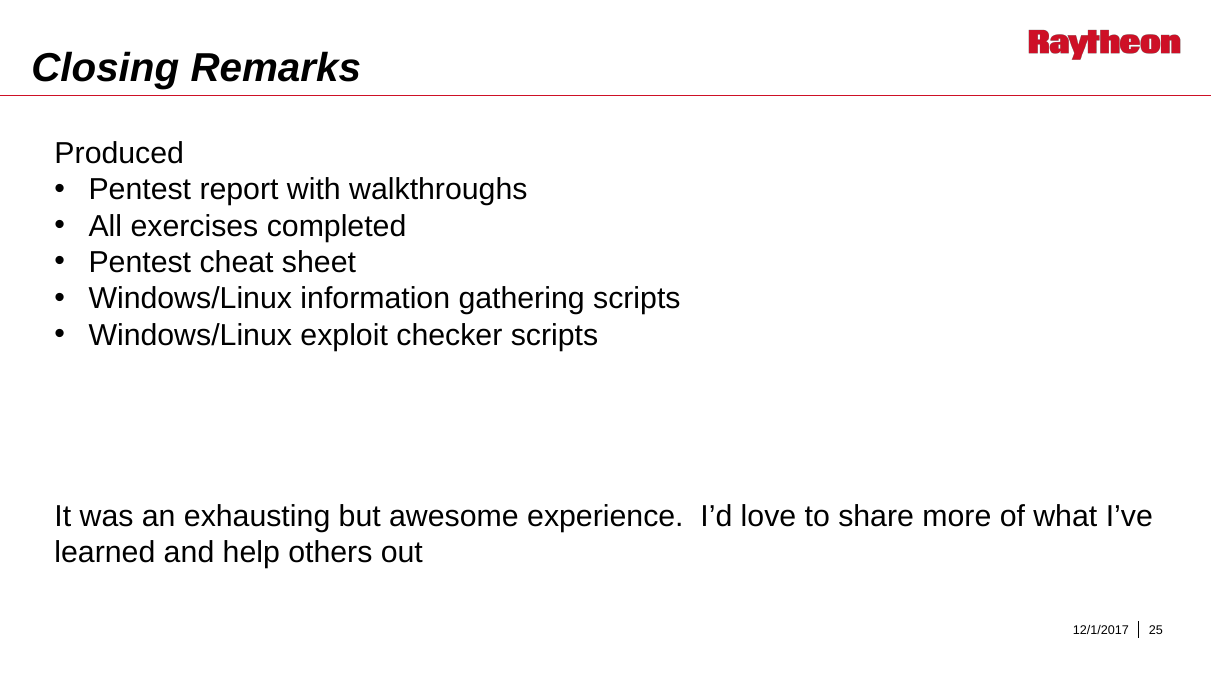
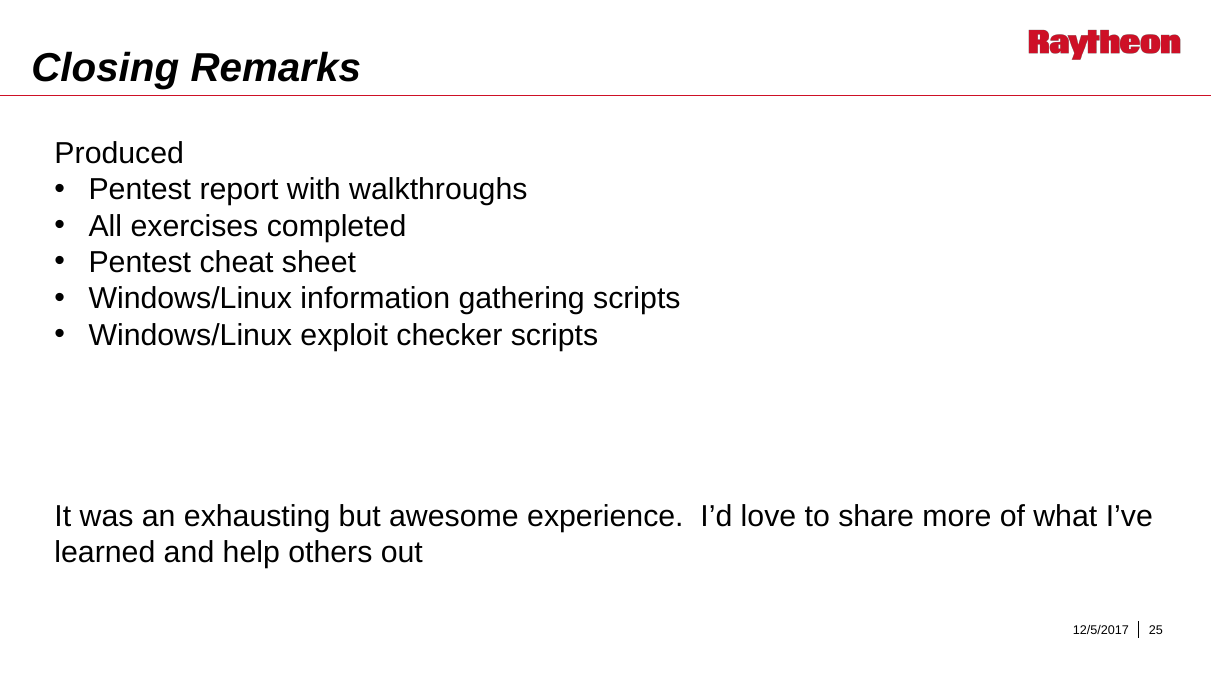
12/1/2017: 12/1/2017 -> 12/5/2017
